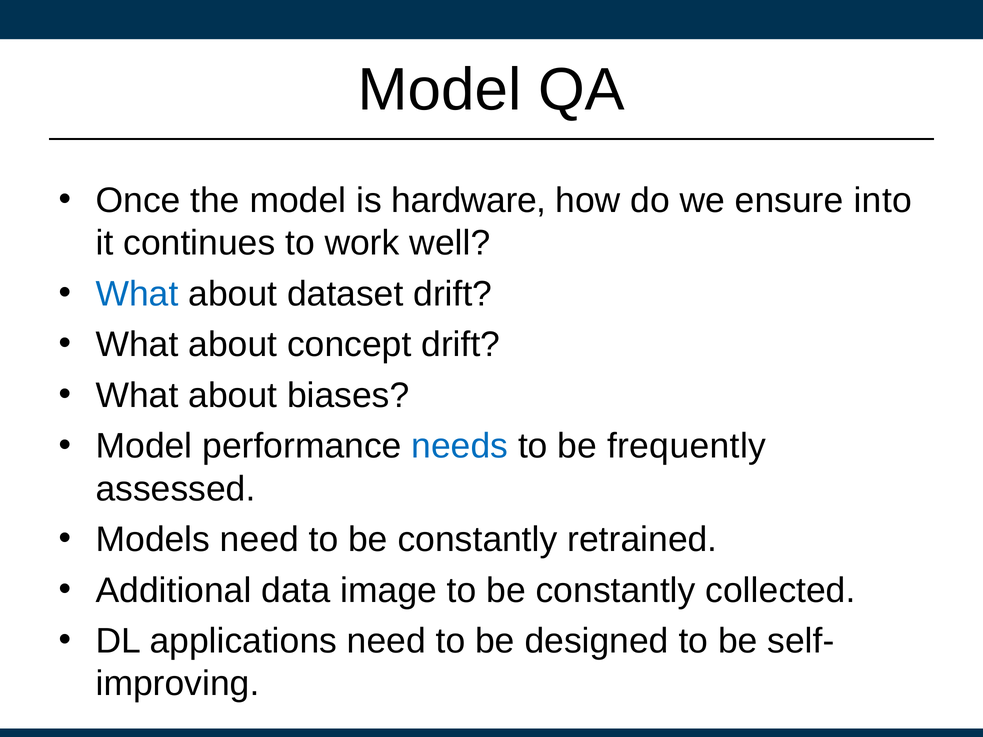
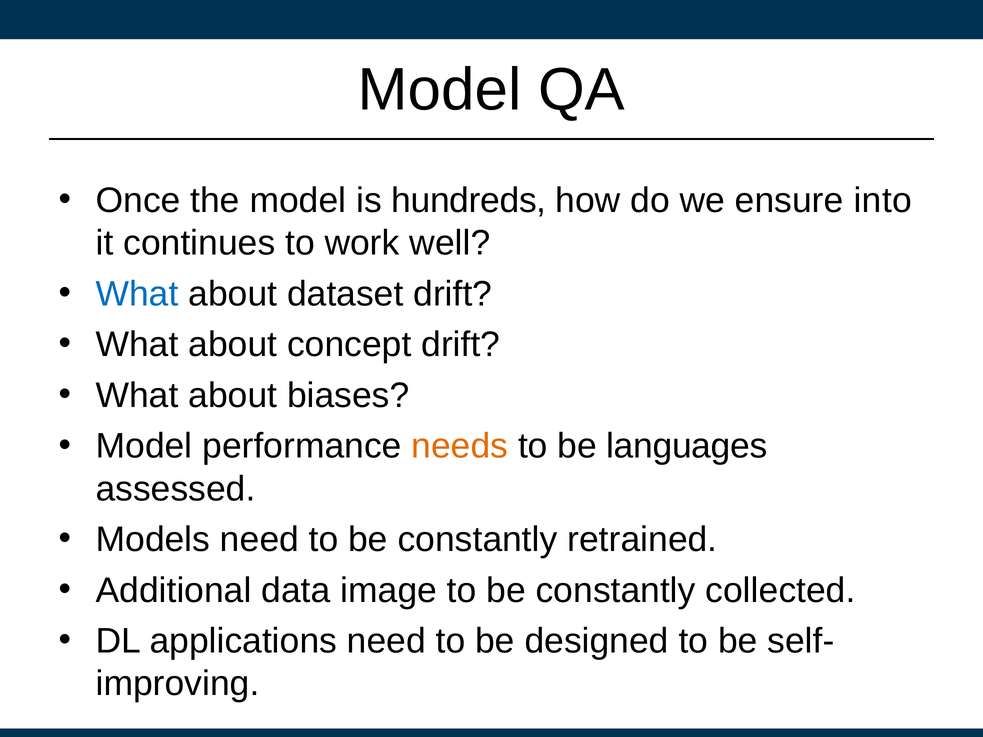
hardware: hardware -> hundreds
needs colour: blue -> orange
frequently: frequently -> languages
